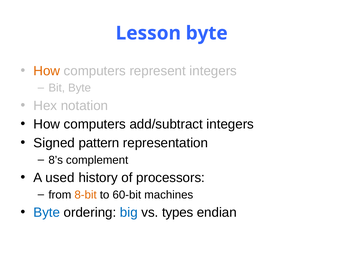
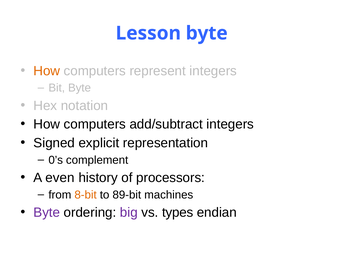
pattern: pattern -> explicit
8’s: 8’s -> 0’s
used: used -> even
60-bit: 60-bit -> 89-bit
Byte at (47, 212) colour: blue -> purple
big colour: blue -> purple
